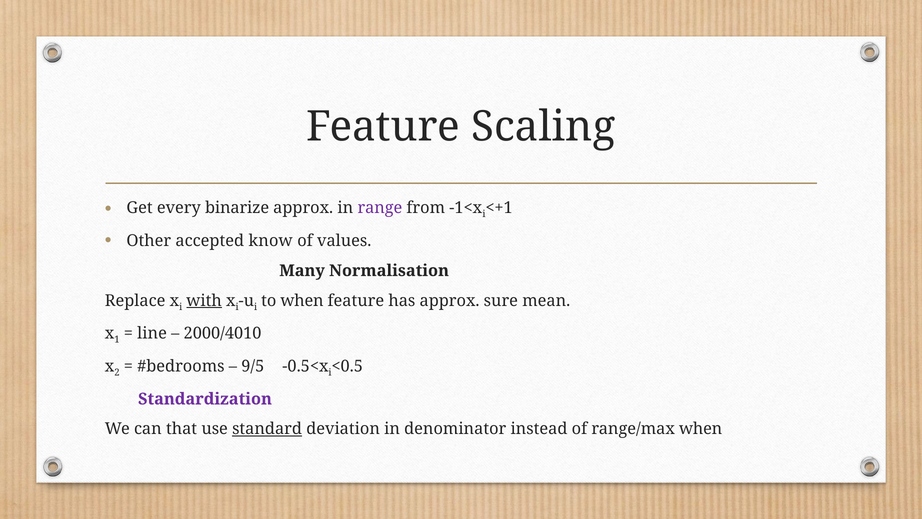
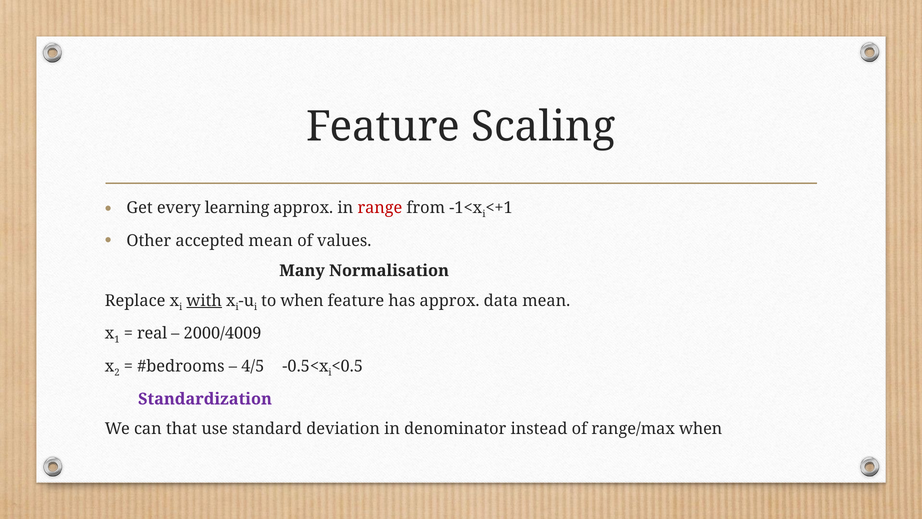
binarize: binarize -> learning
range colour: purple -> red
accepted know: know -> mean
sure: sure -> data
line: line -> real
2000/4010: 2000/4010 -> 2000/4009
9/5: 9/5 -> 4/5
standard underline: present -> none
